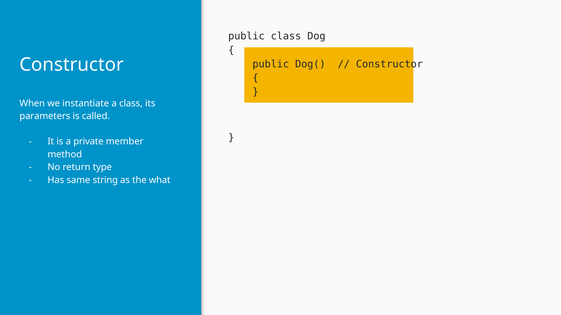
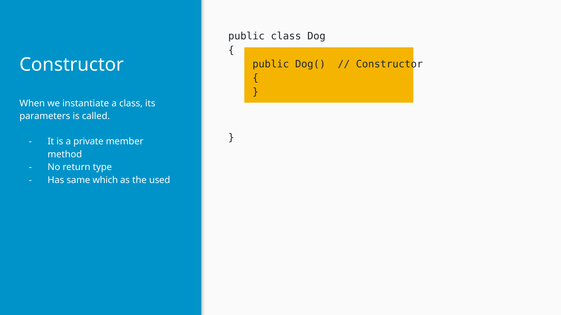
string: string -> which
what: what -> used
